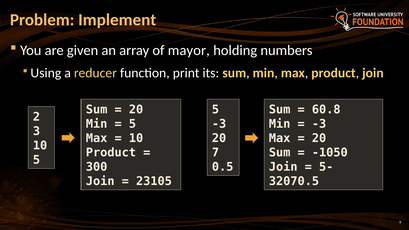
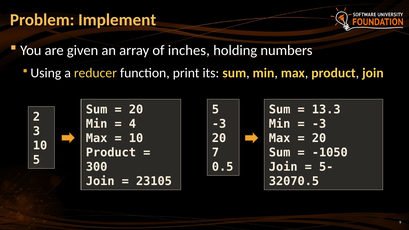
mayor: mayor -> inches
60.8: 60.8 -> 13.3
5 at (132, 124): 5 -> 4
